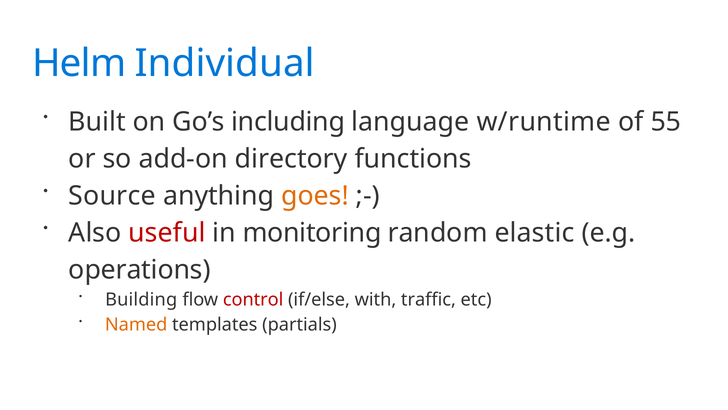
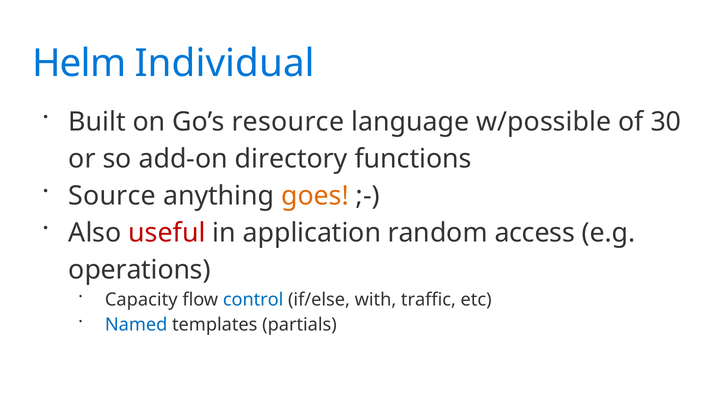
including: including -> resource
w/runtime: w/runtime -> w/possible
55: 55 -> 30
monitoring: monitoring -> application
elastic: elastic -> access
Building: Building -> Capacity
control colour: red -> blue
Named colour: orange -> blue
